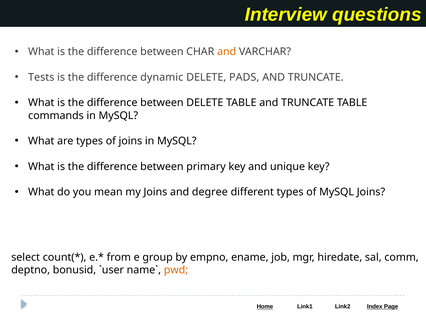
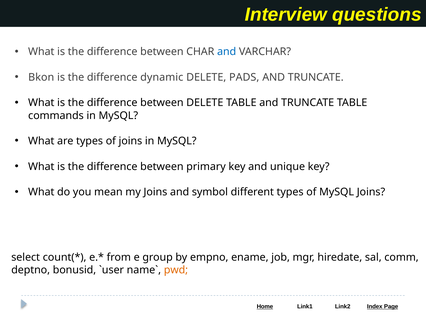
and at (227, 52) colour: orange -> blue
Tests: Tests -> Bkon
degree: degree -> symbol
